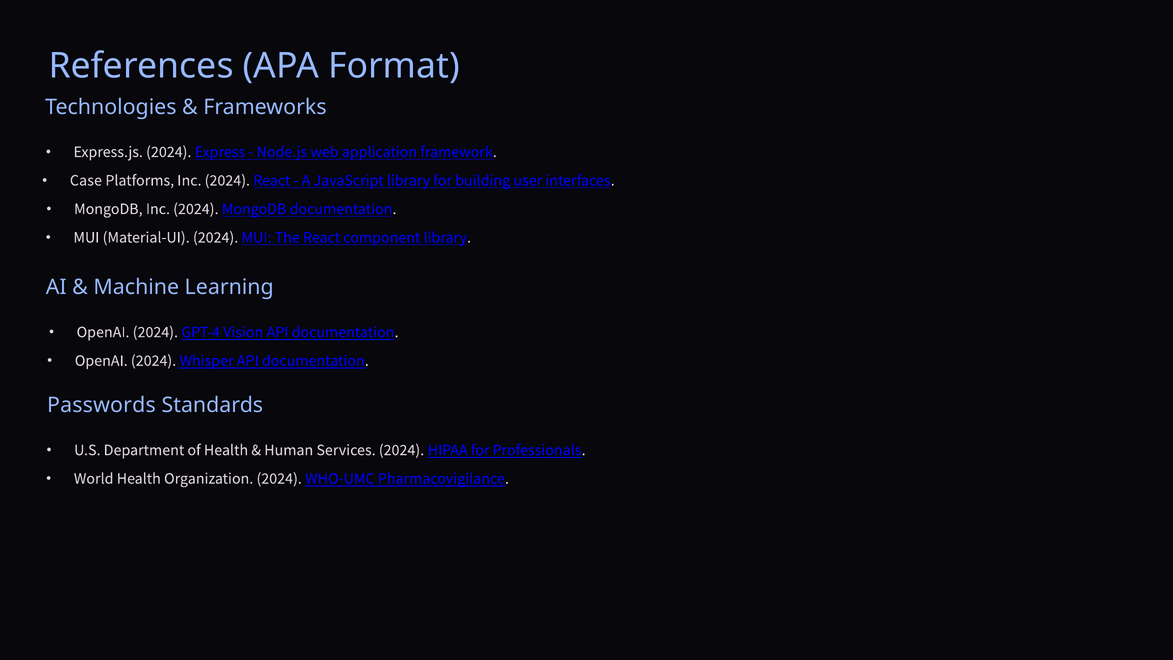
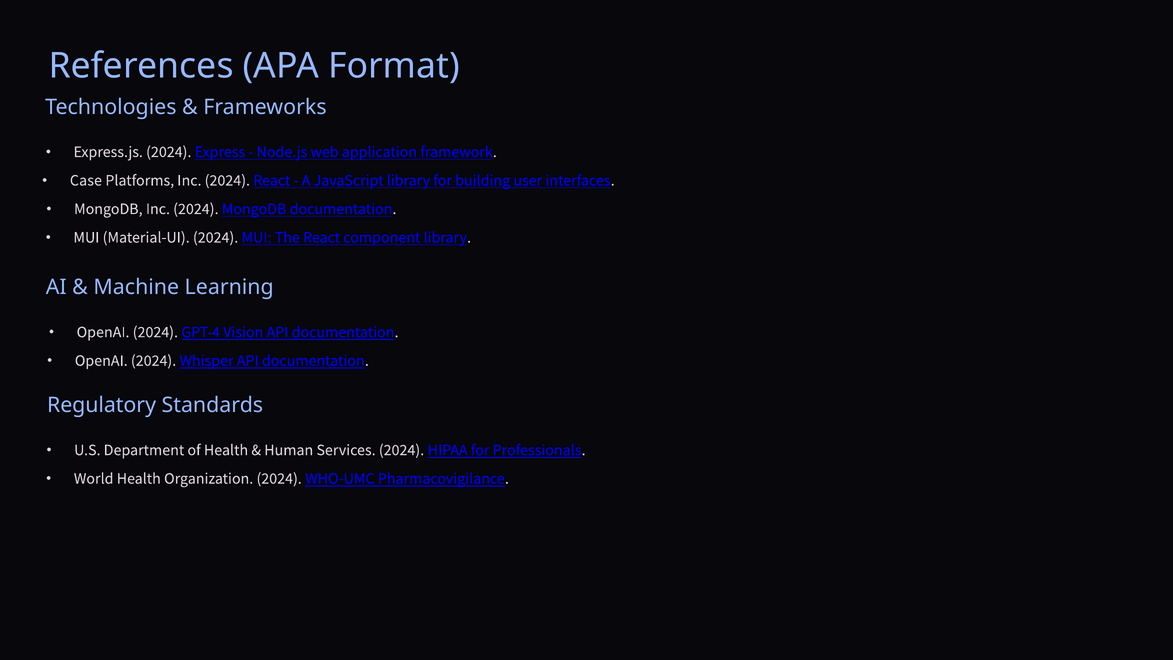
Passwords: Passwords -> Regulatory
